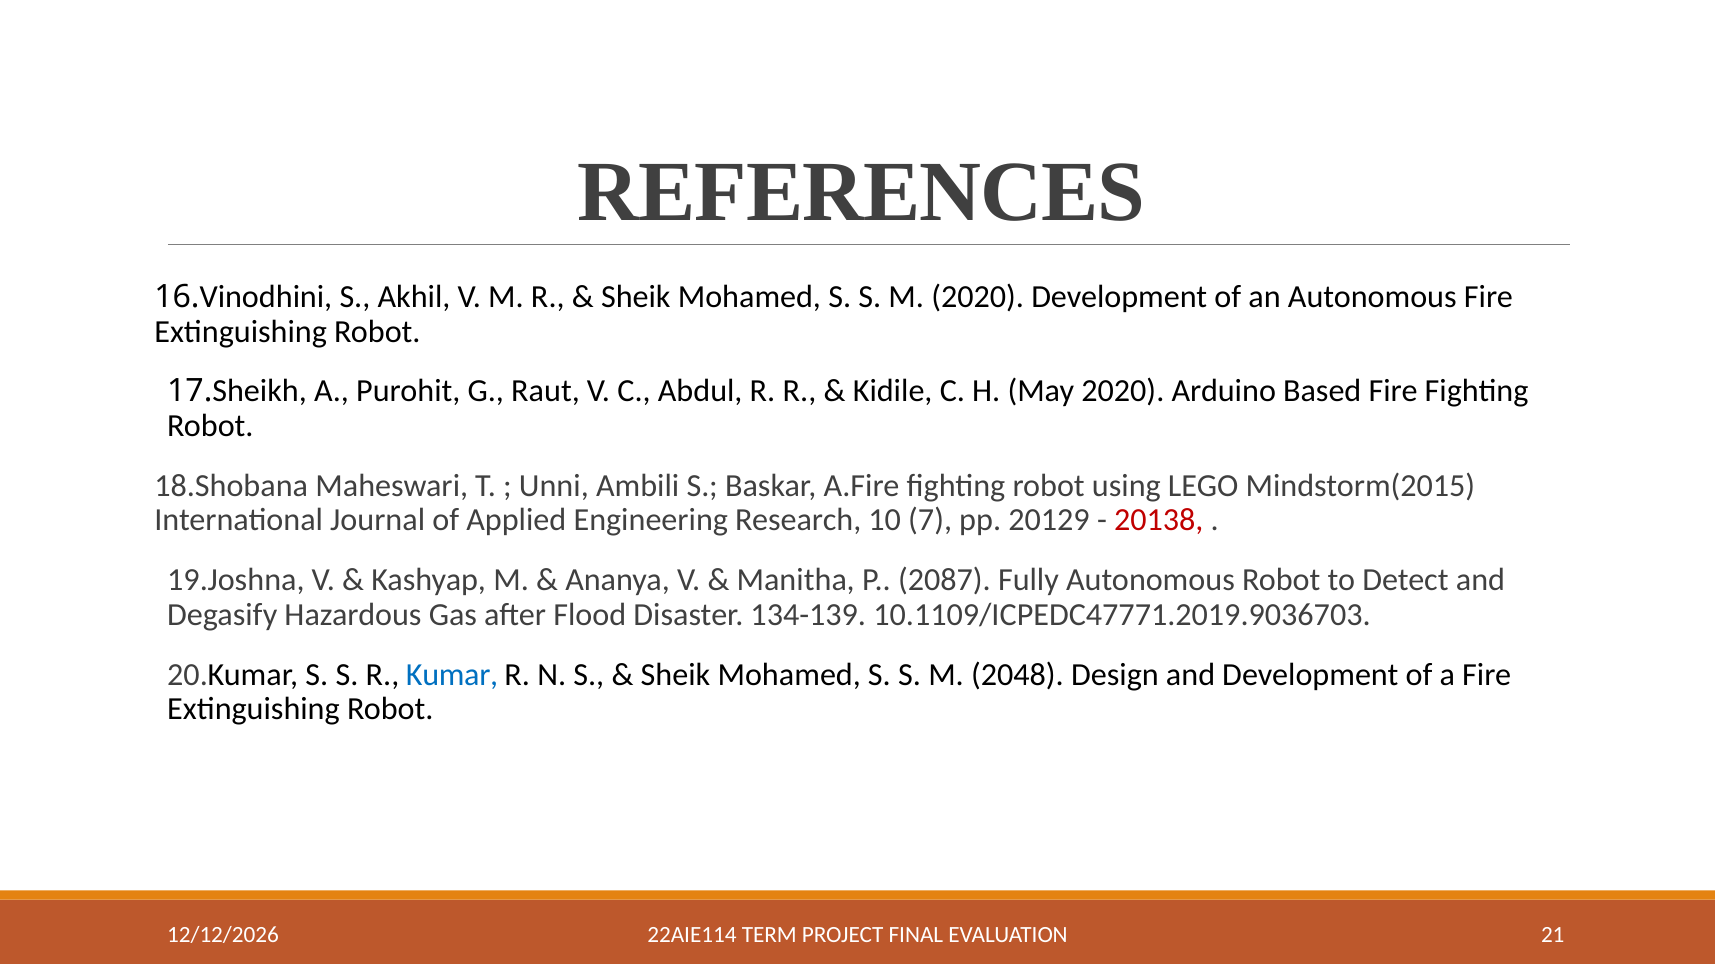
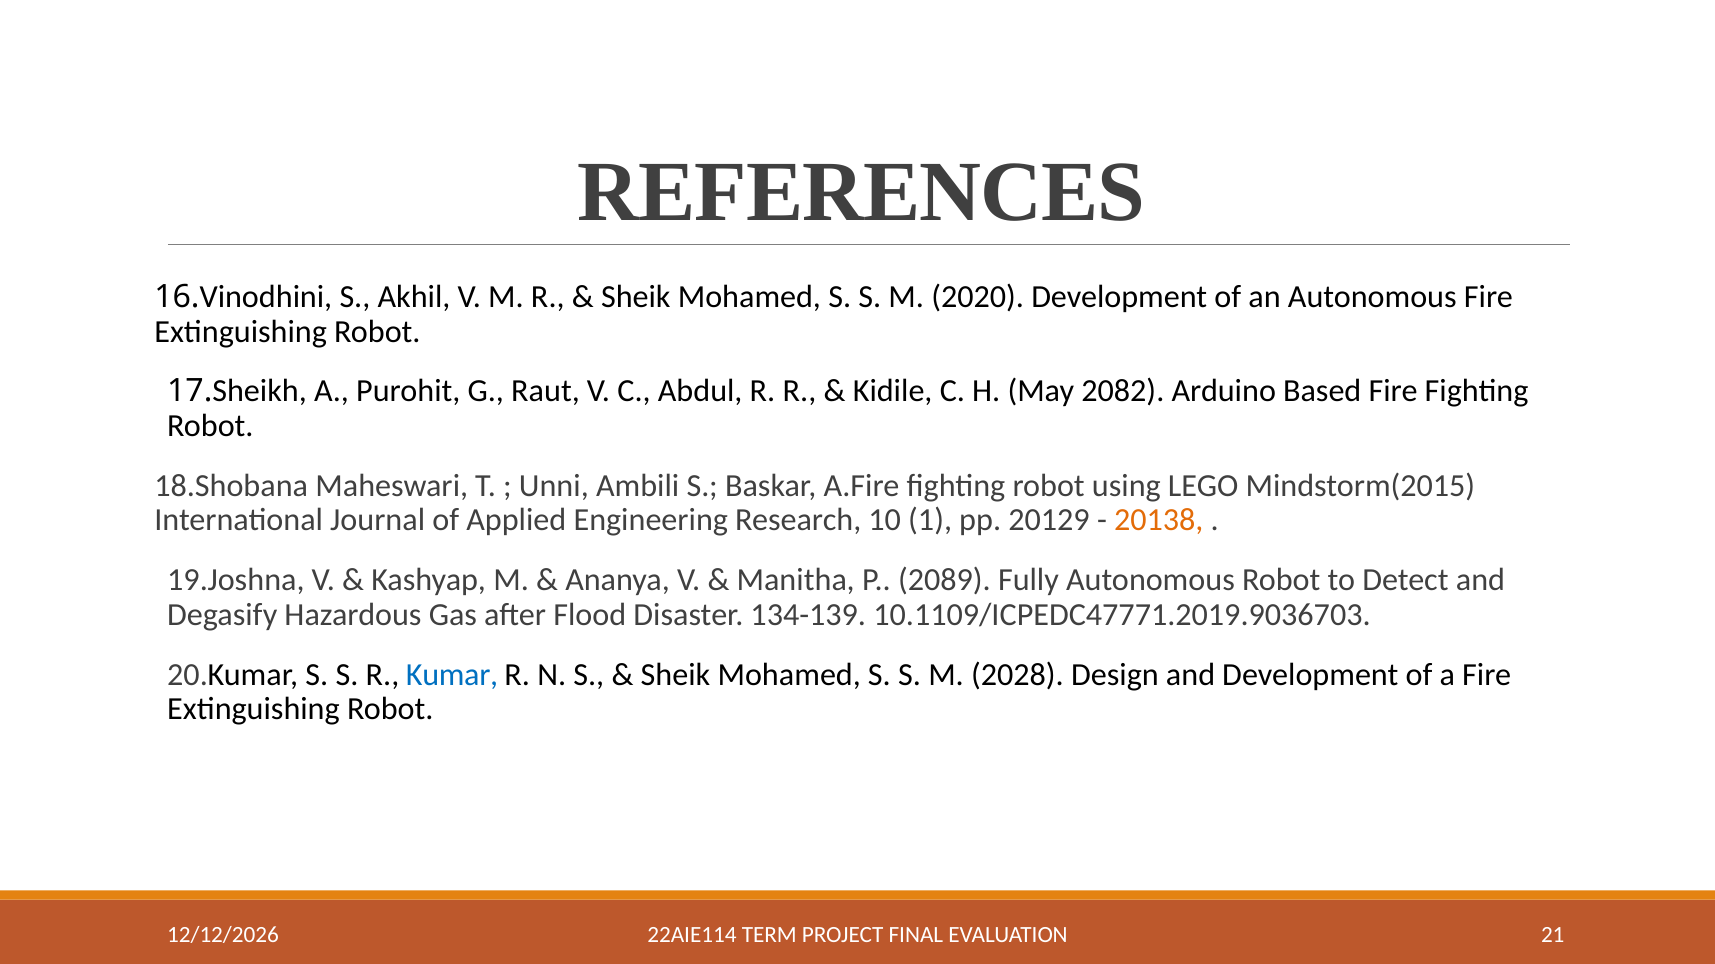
May 2020: 2020 -> 2082
7: 7 -> 1
20138 colour: red -> orange
2087: 2087 -> 2089
2048: 2048 -> 2028
